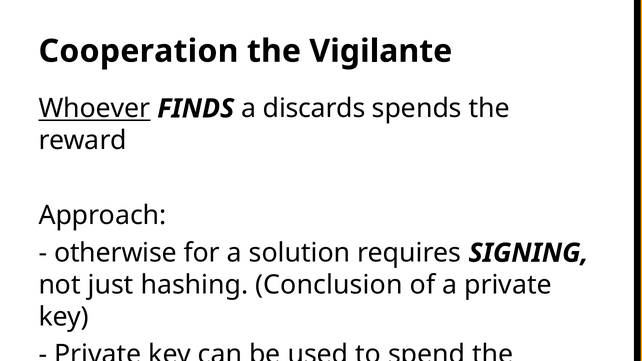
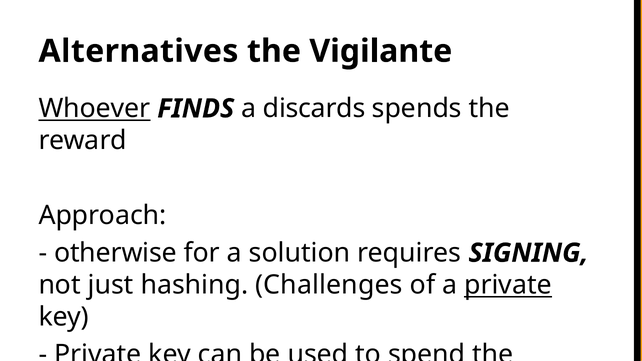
Cooperation: Cooperation -> Alternatives
Conclusion: Conclusion -> Challenges
private at (508, 285) underline: none -> present
